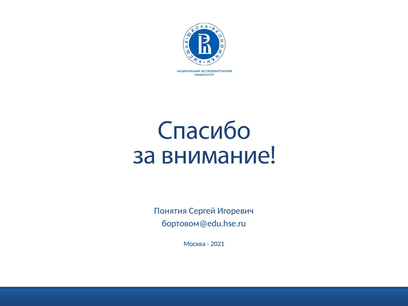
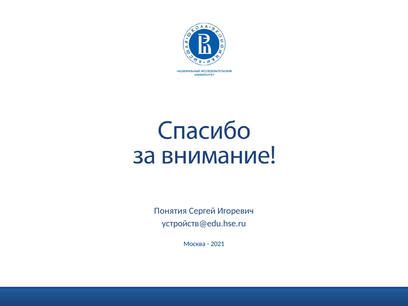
бортовом@edu.hse.ru: бортовом@edu.hse.ru -> устройств@edu.hse.ru
